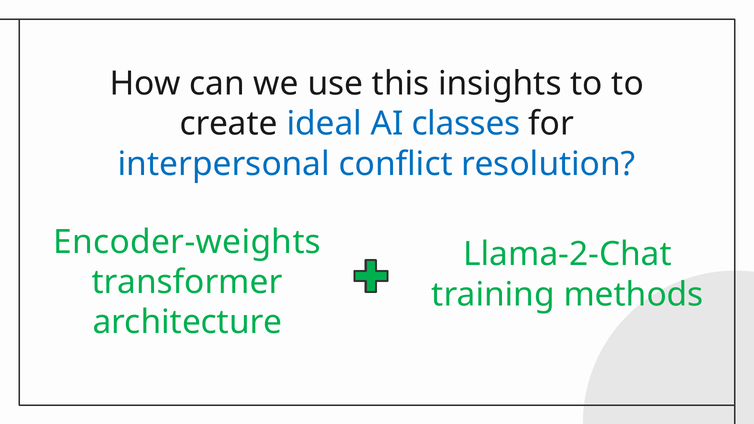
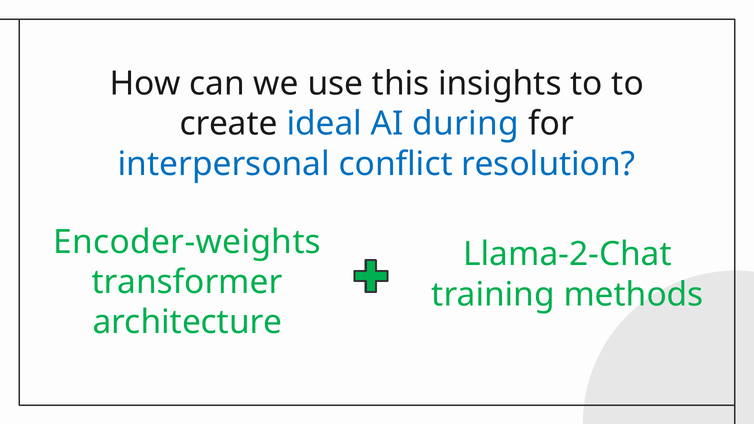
classes: classes -> during
